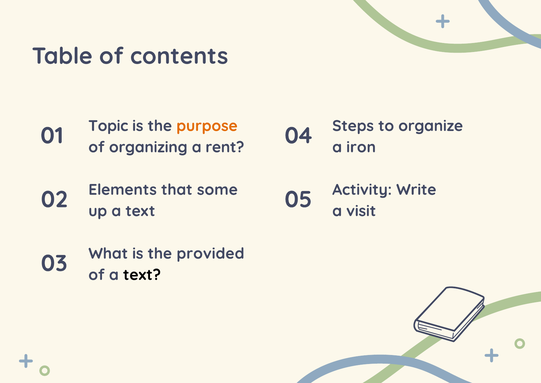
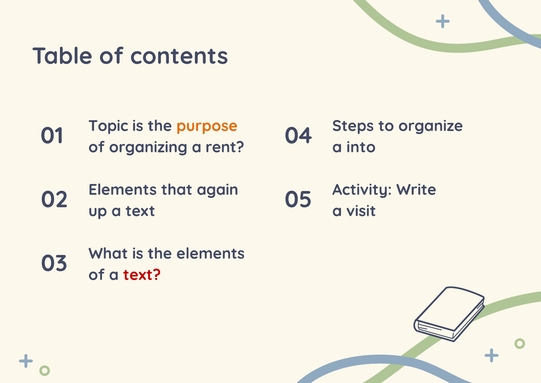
iron: iron -> into
some: some -> again
the provided: provided -> elements
text at (142, 275) colour: black -> red
